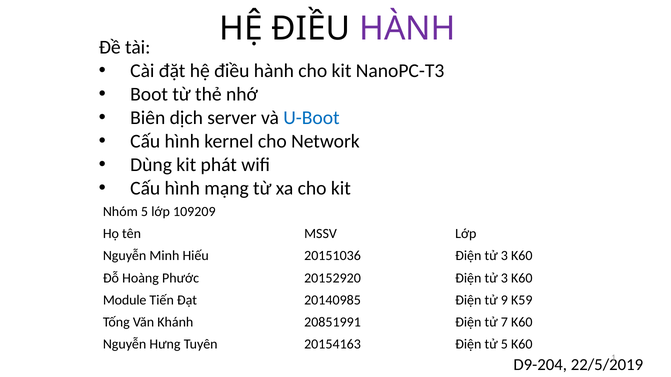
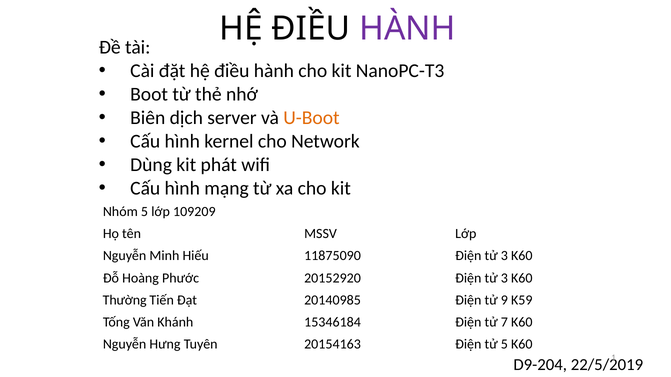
U-Boot colour: blue -> orange
20151036: 20151036 -> 11875090
Module: Module -> Thường
20851991: 20851991 -> 15346184
